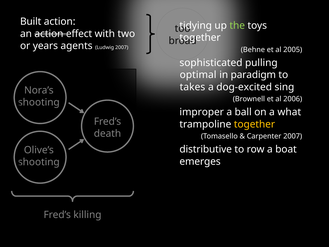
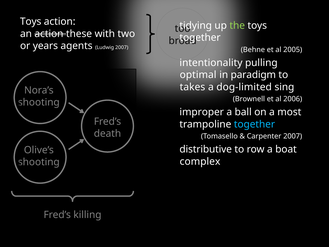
Built at (31, 22): Built -> Toys
effect: effect -> these
sophisticated: sophisticated -> intentionality
dog-excited: dog-excited -> dog-limited
what: what -> most
together at (254, 124) colour: yellow -> light blue
emerges: emerges -> complex
